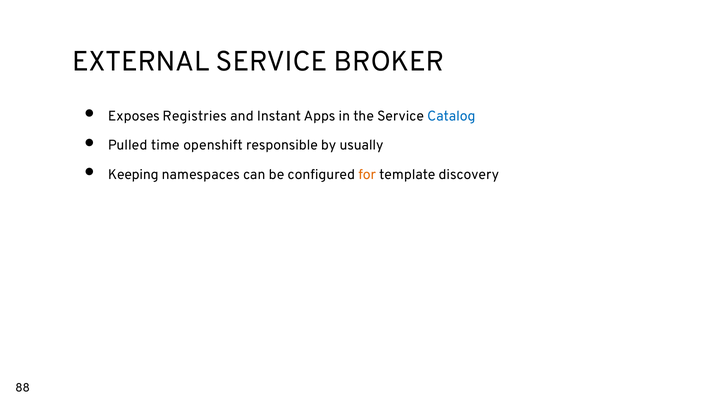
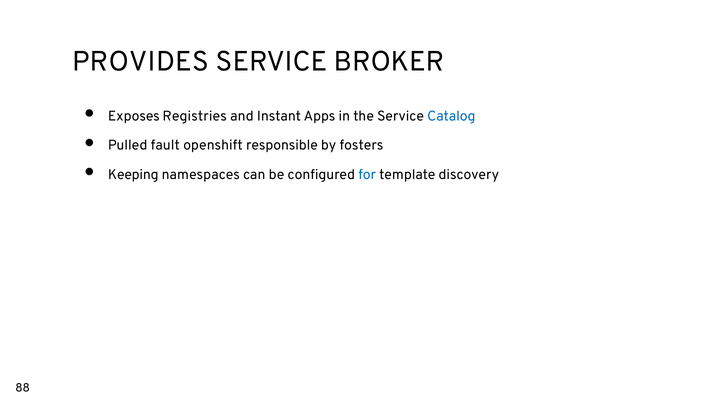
EXTERNAL: EXTERNAL -> PROVIDES
time: time -> fault
usually: usually -> fosters
for colour: orange -> blue
